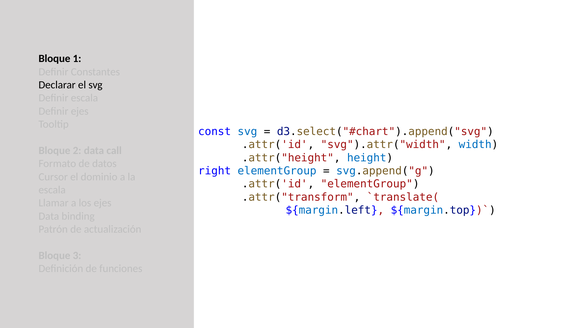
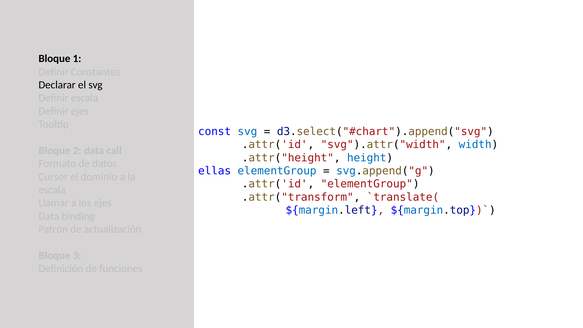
right: right -> ellas
